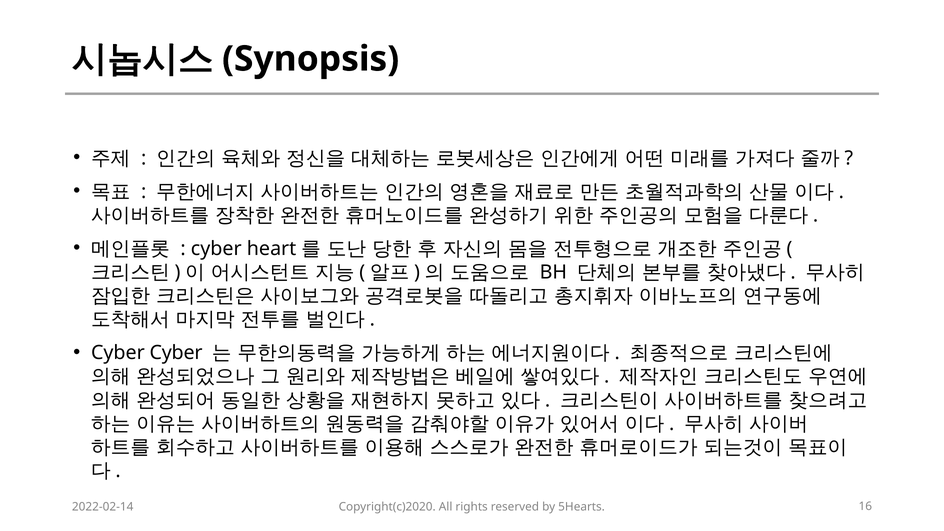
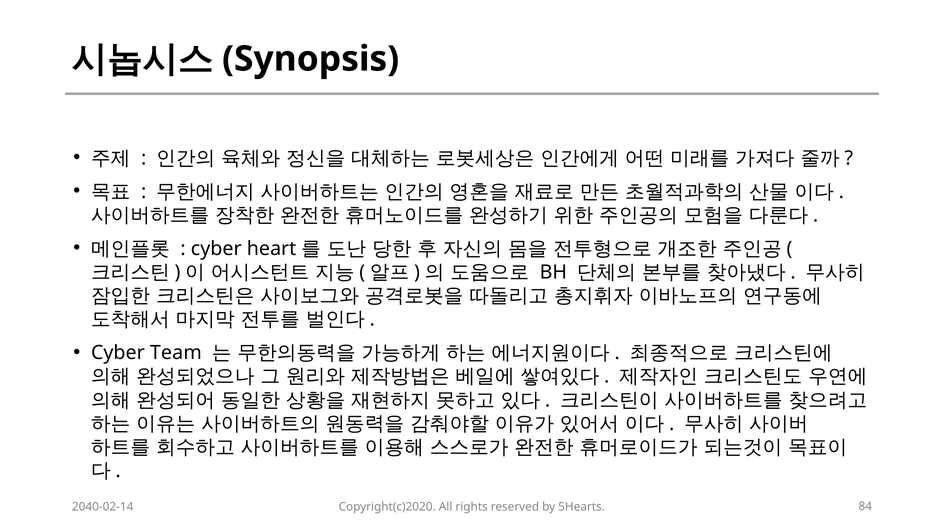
Cyber Cyber: Cyber -> Team
2022-02-14: 2022-02-14 -> 2040-02-14
16: 16 -> 84
